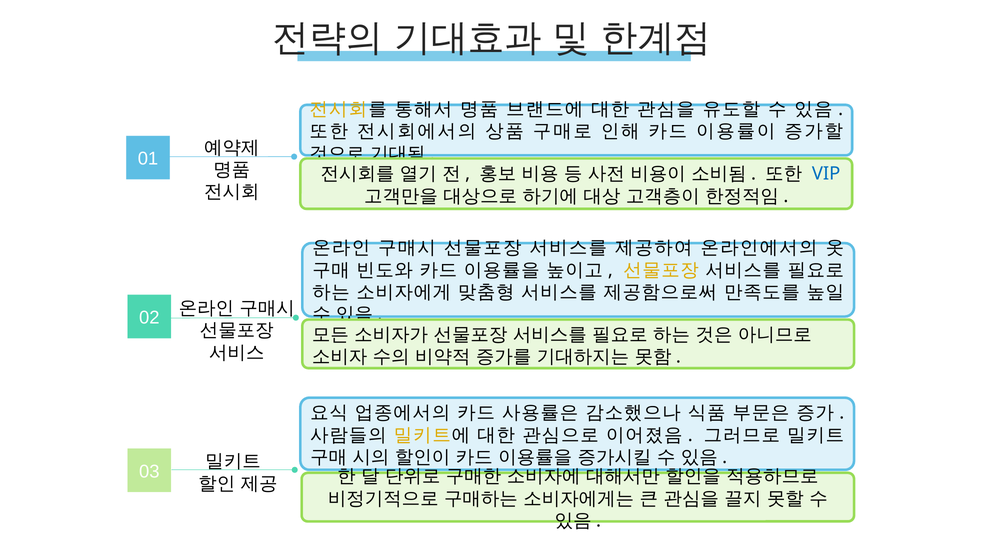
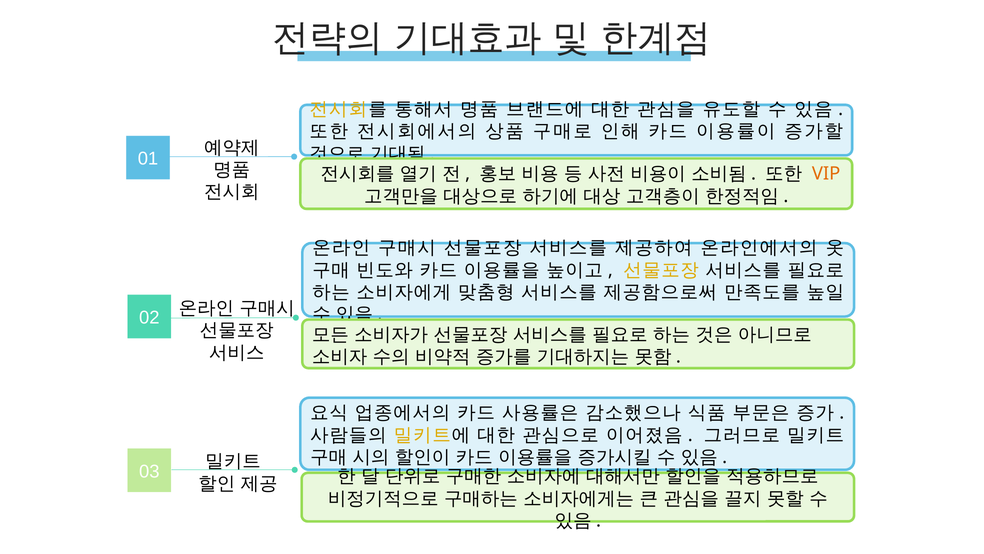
VIP colour: blue -> orange
